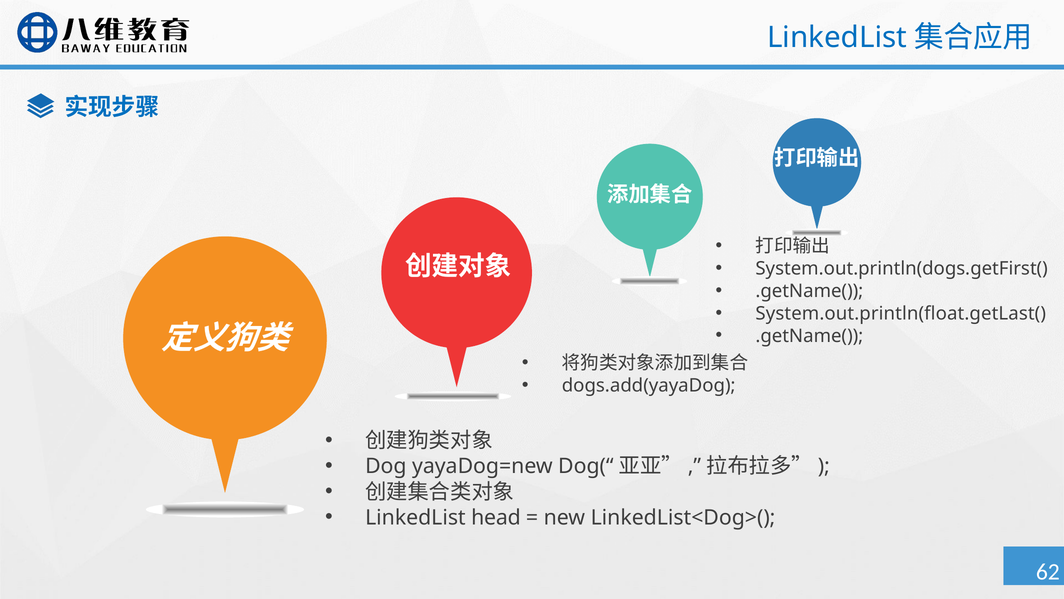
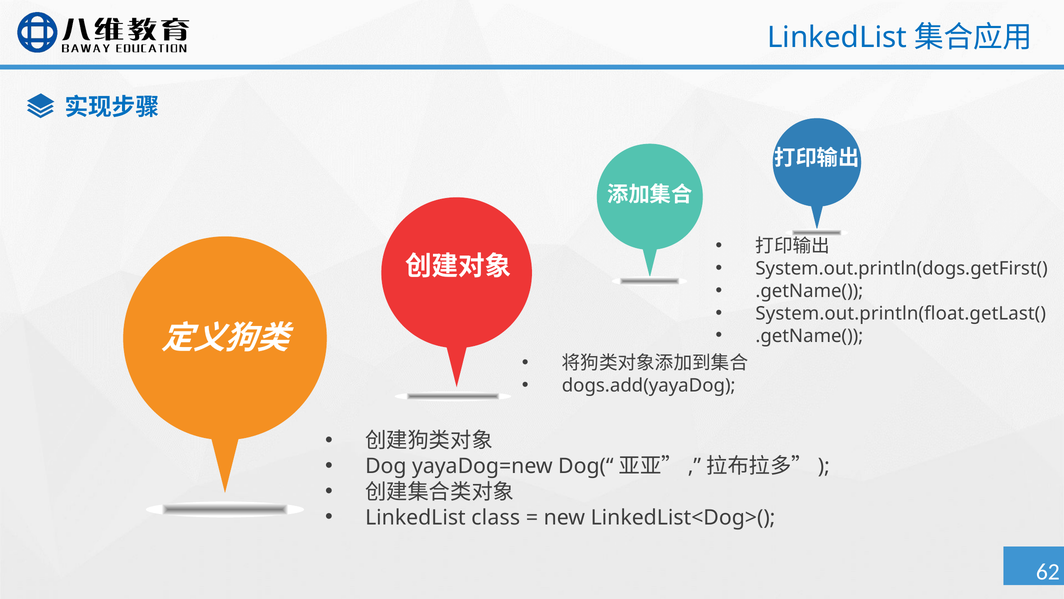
head: head -> class
